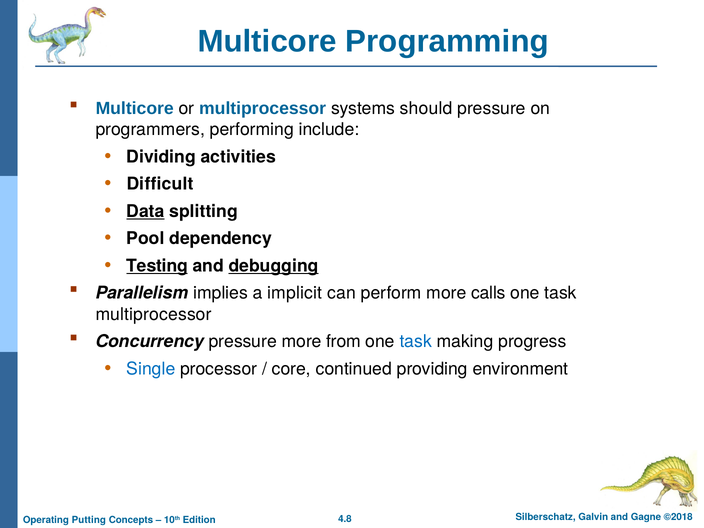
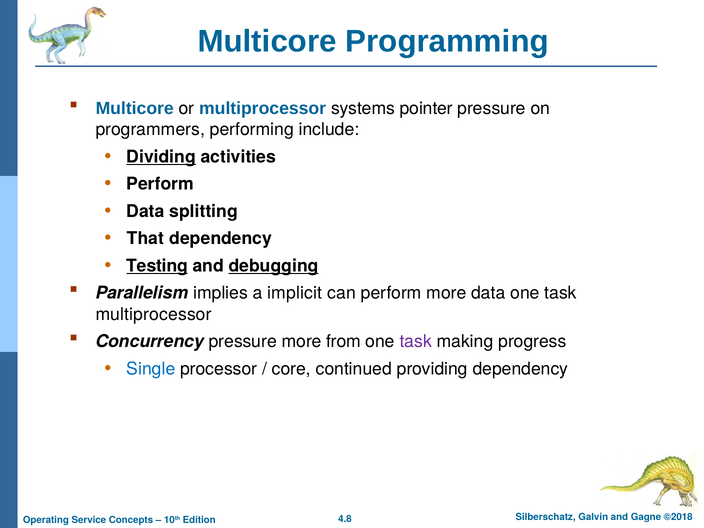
should: should -> pointer
Dividing underline: none -> present
Difficult at (160, 184): Difficult -> Perform
Data at (146, 211) underline: present -> none
Pool: Pool -> That
more calls: calls -> data
task at (416, 341) colour: blue -> purple
providing environment: environment -> dependency
Putting: Putting -> Service
